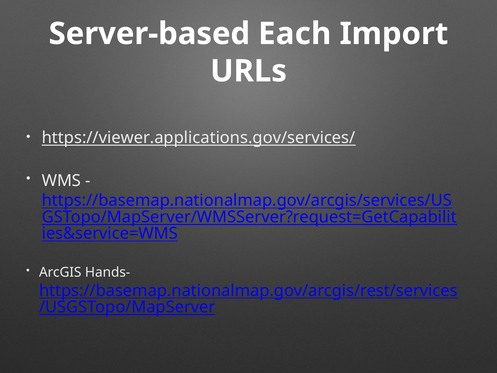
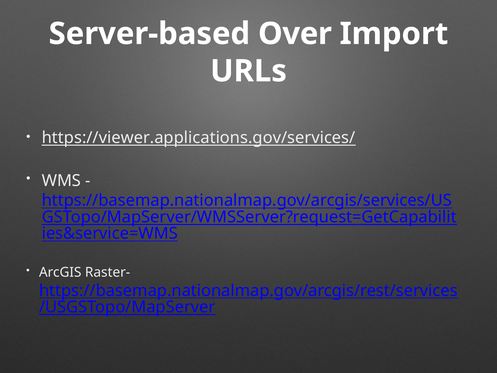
Each: Each -> Over
Hands-: Hands- -> Raster-
